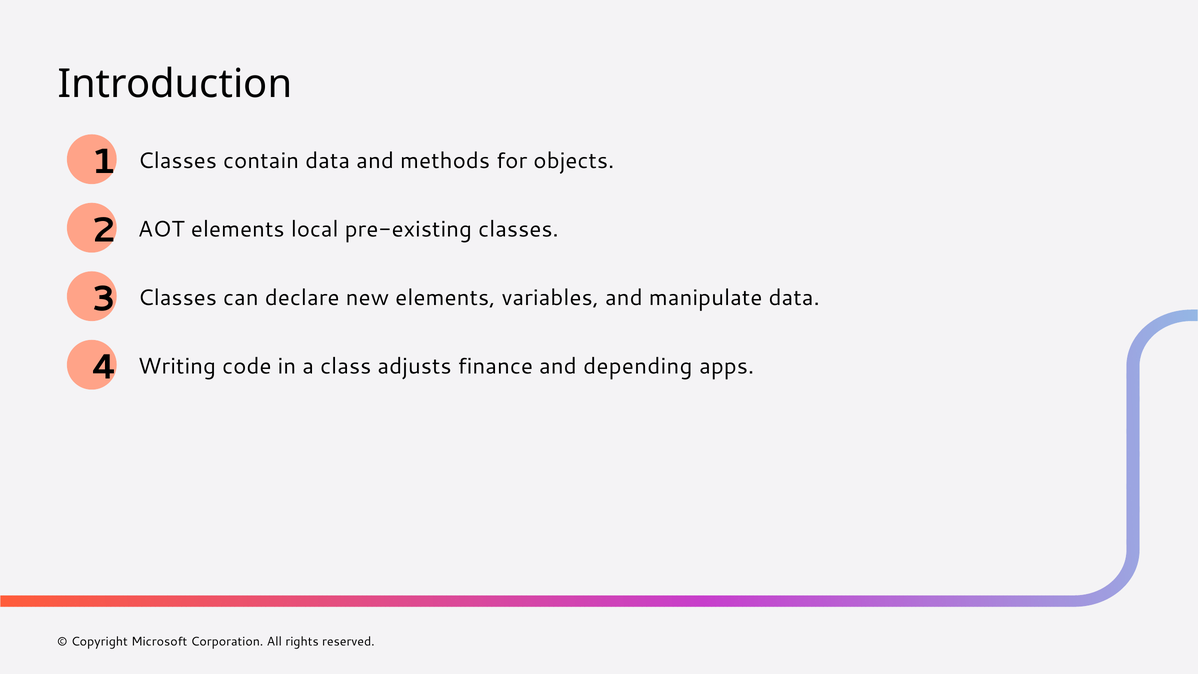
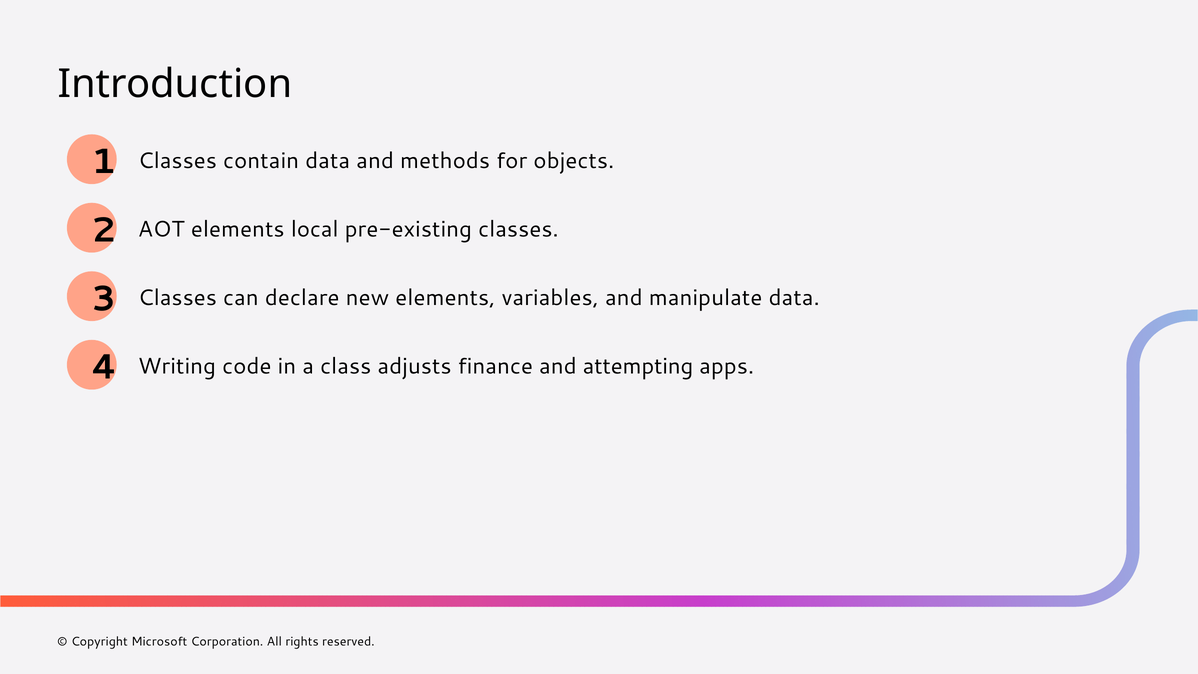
depending: depending -> attempting
